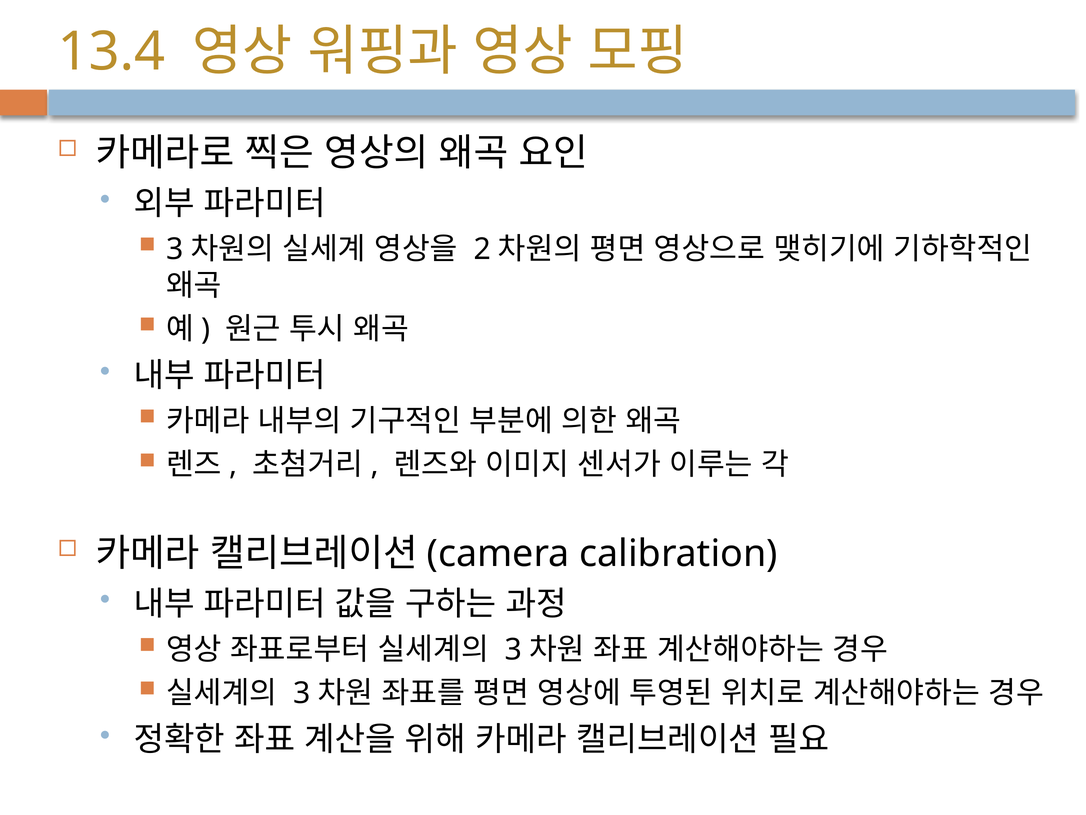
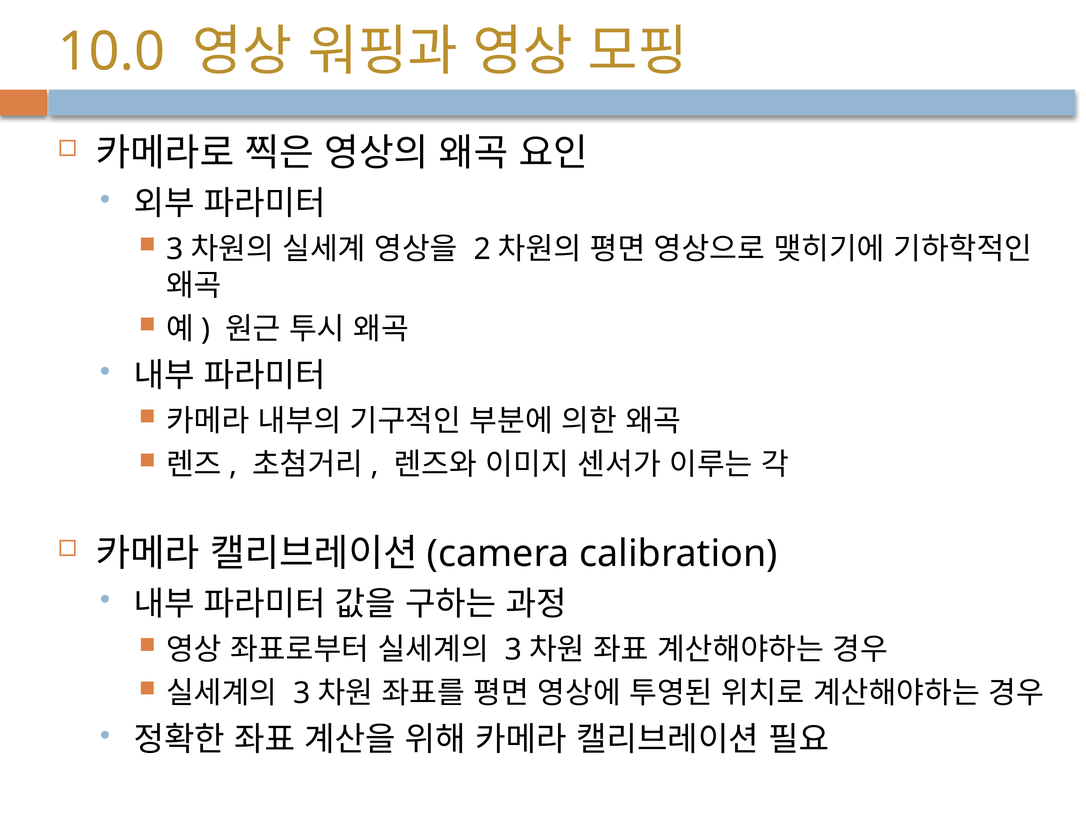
13.4: 13.4 -> 10.0
